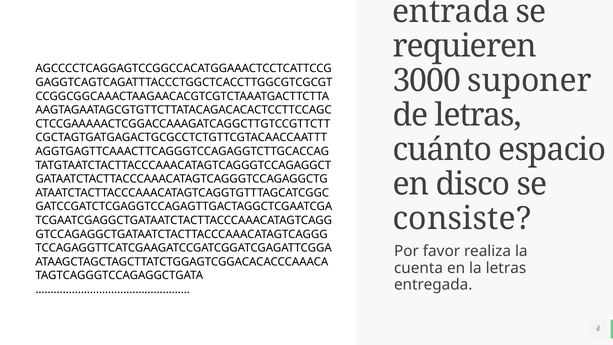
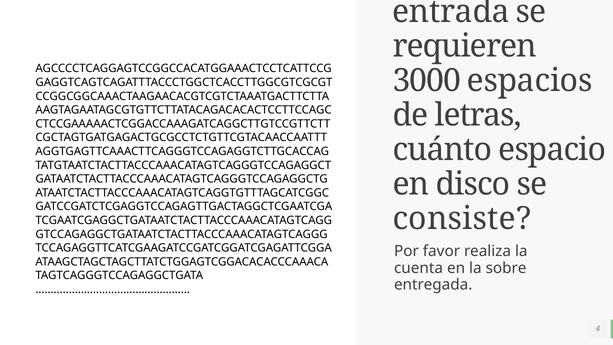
suponer: suponer -> espacios
la letras: letras -> sobre
